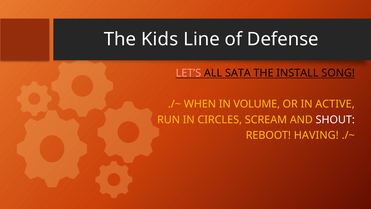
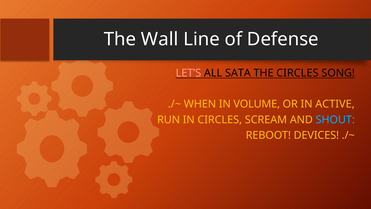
Kids: Kids -> Wall
THE INSTALL: INSTALL -> CIRCLES
SHOUT colour: white -> light blue
HAVING: HAVING -> DEVICES
